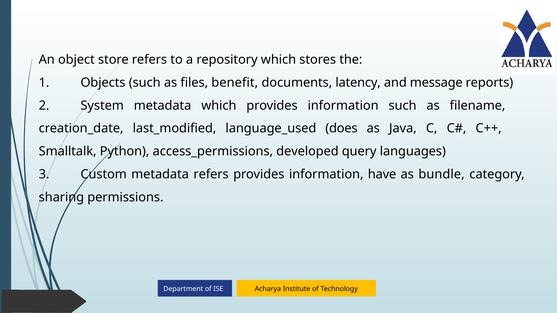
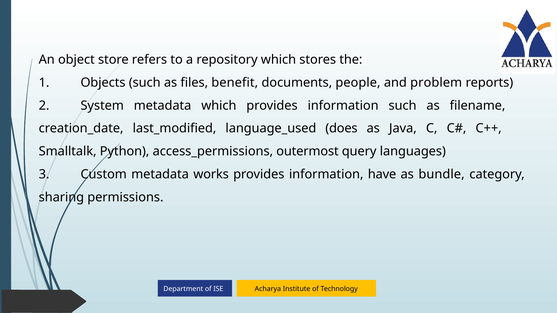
latency: latency -> people
message: message -> problem
developed: developed -> outermost
metadata refers: refers -> works
